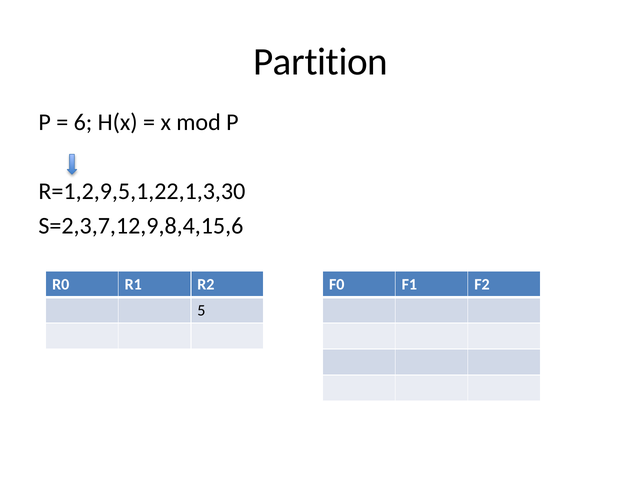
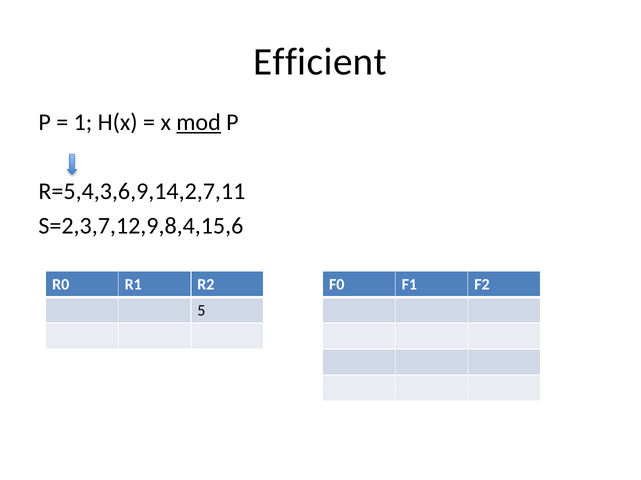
Partition: Partition -> Efficient
6: 6 -> 1
mod underline: none -> present
R=1,2,9,5,1,22,1,3,30: R=1,2,9,5,1,22,1,3,30 -> R=5,4,3,6,9,14,2,7,11
